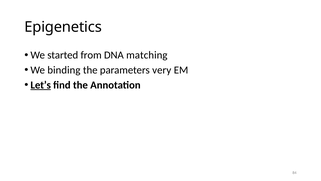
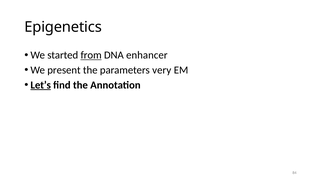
from underline: none -> present
matching: matching -> enhancer
binding: binding -> present
